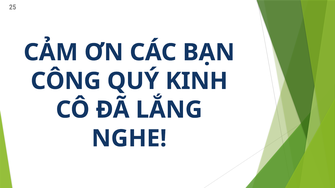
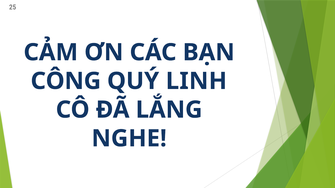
KINH: KINH -> LINH
